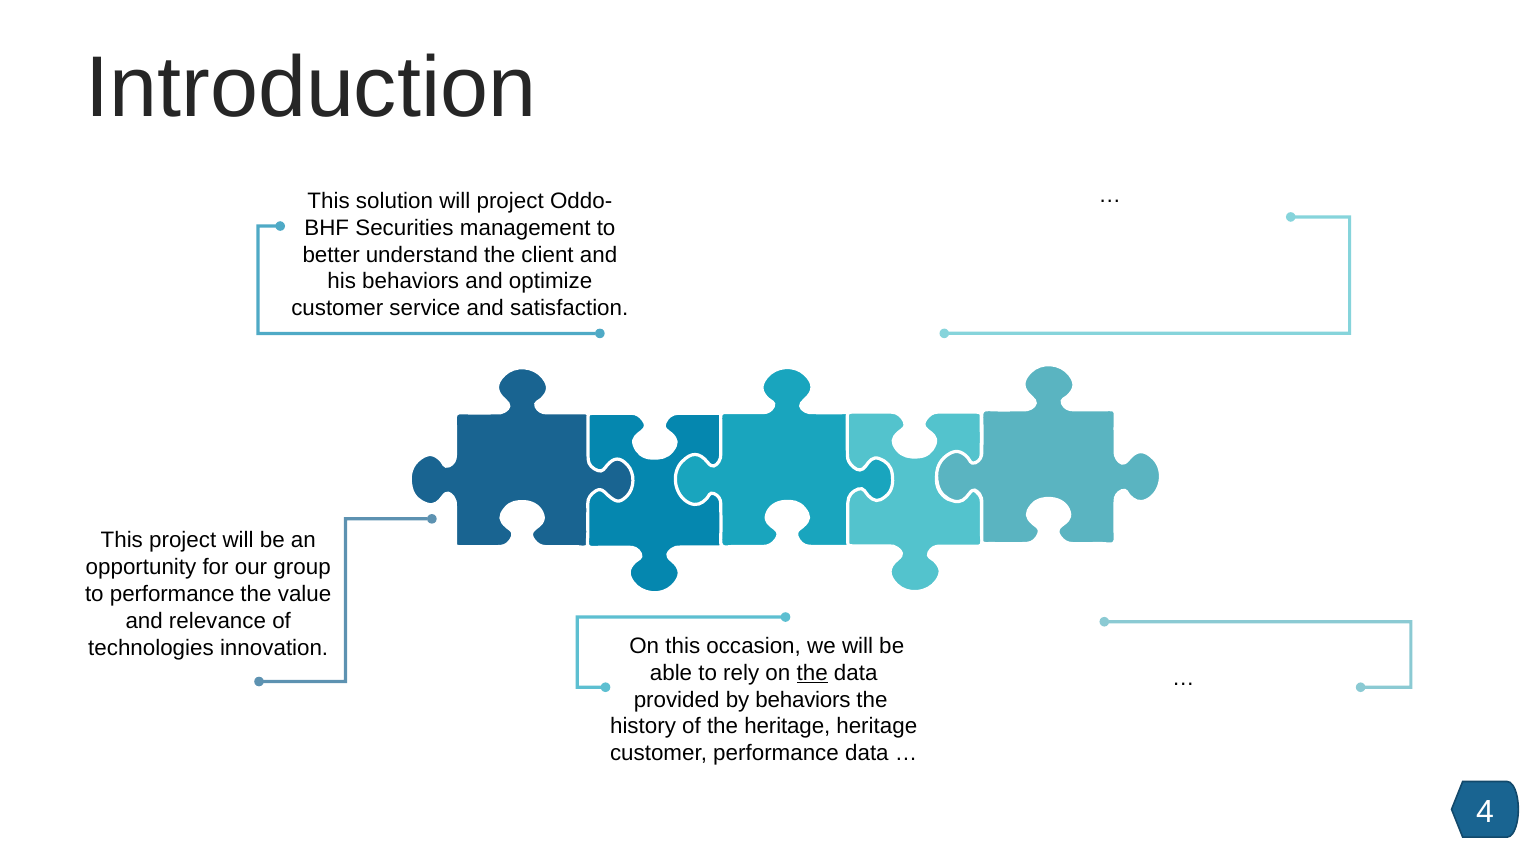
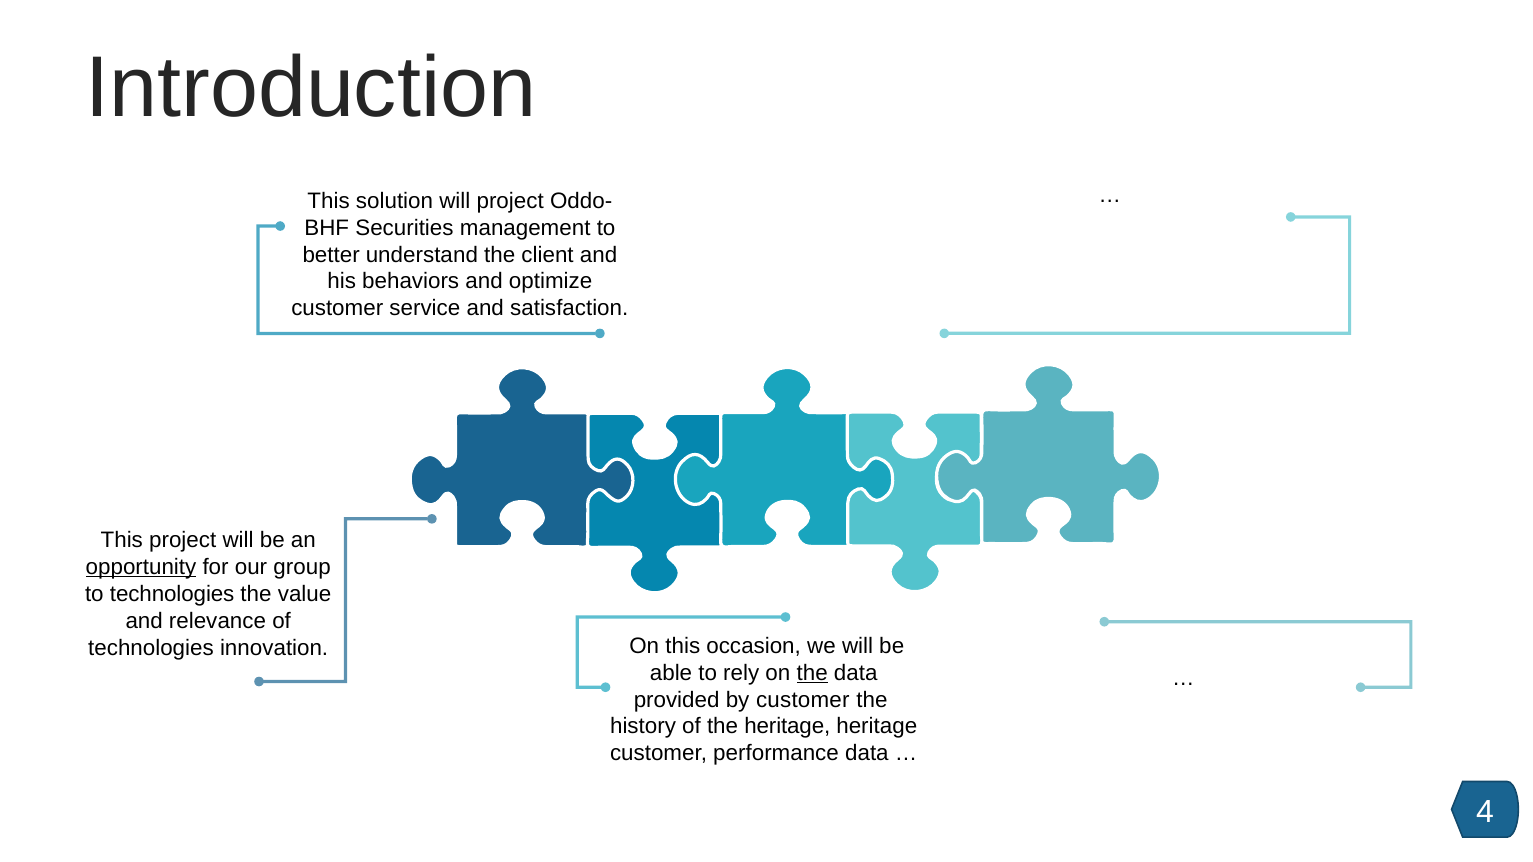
opportunity underline: none -> present
to performance: performance -> technologies
behaviors at (803, 700): behaviors -> customer
